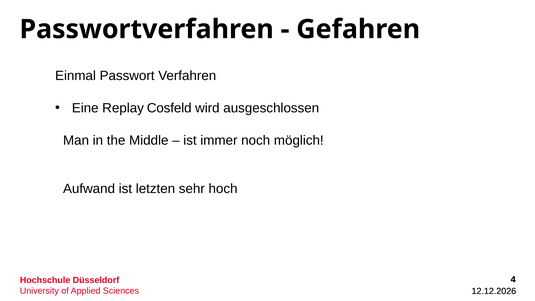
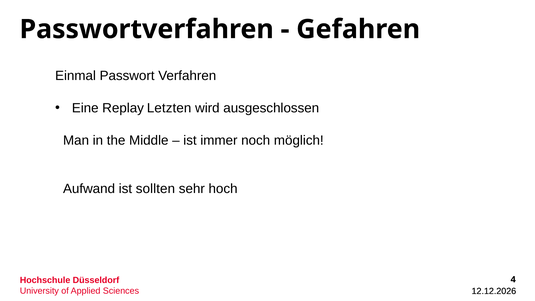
Cosfeld: Cosfeld -> Letzten
letzten: letzten -> sollten
